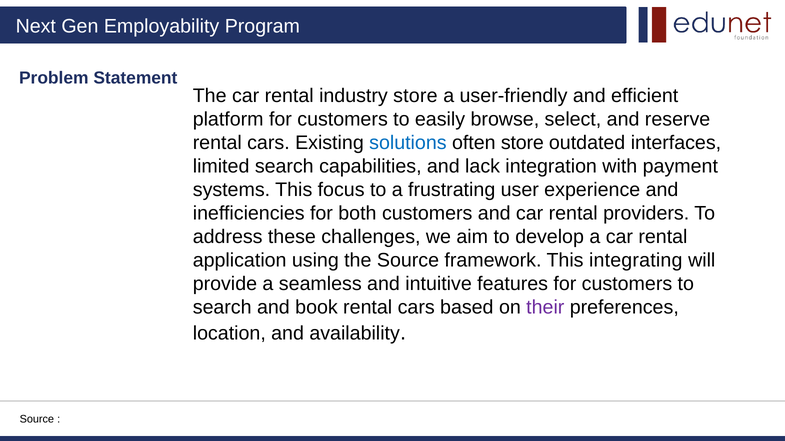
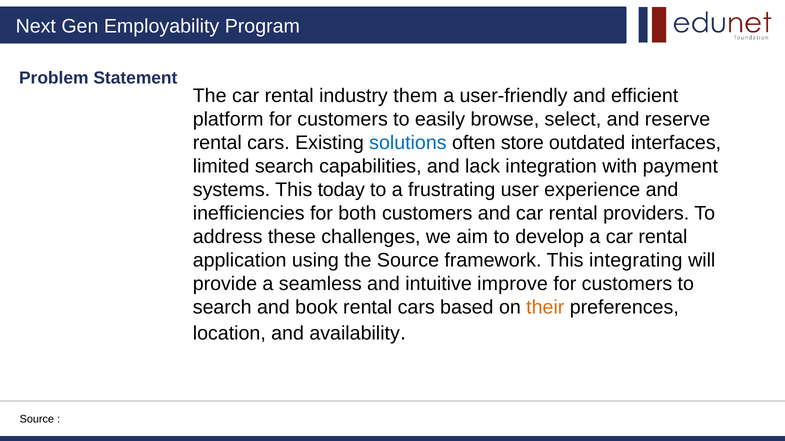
industry store: store -> them
focus: focus -> today
features: features -> improve
their colour: purple -> orange
